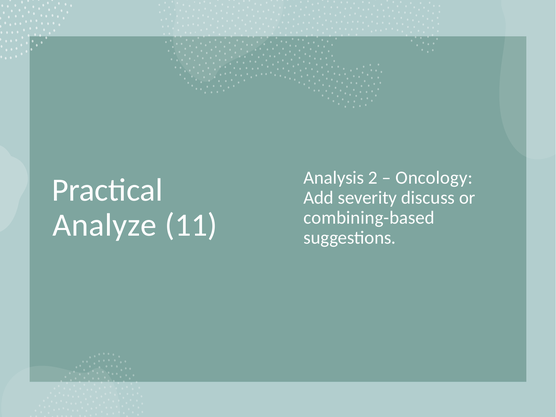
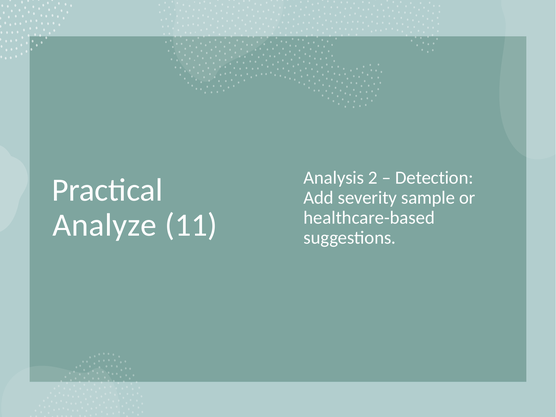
Oncology: Oncology -> Detection
discuss: discuss -> sample
combining-based: combining-based -> healthcare-based
